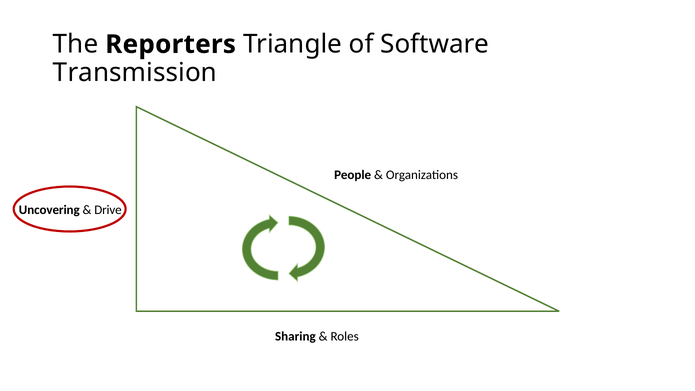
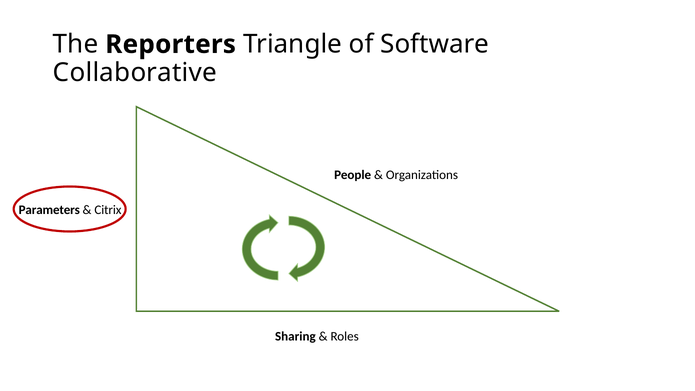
Transmission: Transmission -> Collaborative
Uncovering: Uncovering -> Parameters
Drive: Drive -> Citrix
